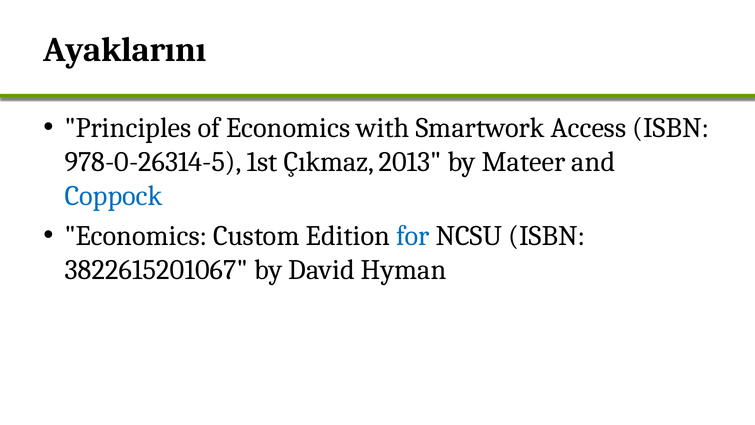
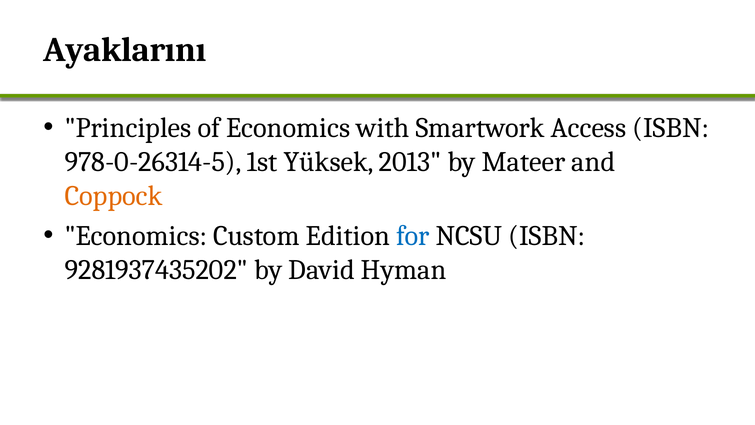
Çıkmaz: Çıkmaz -> Yüksek
Coppock colour: blue -> orange
3822615201067: 3822615201067 -> 9281937435202
